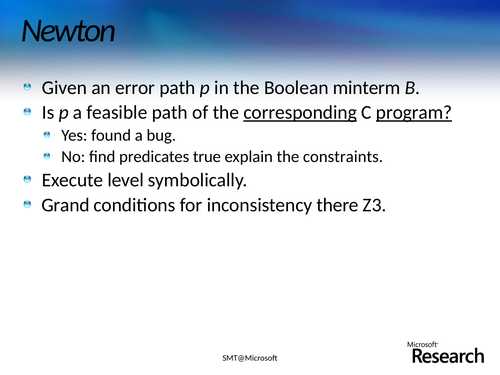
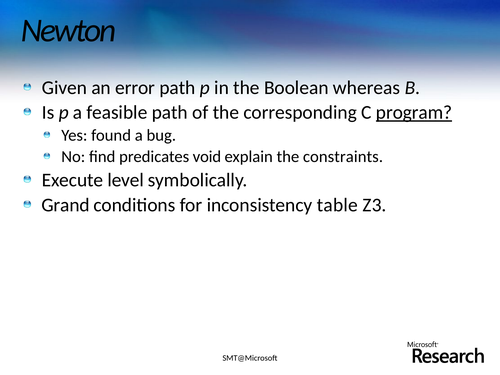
minterm: minterm -> whereas
corresponding underline: present -> none
true: true -> void
there: there -> table
